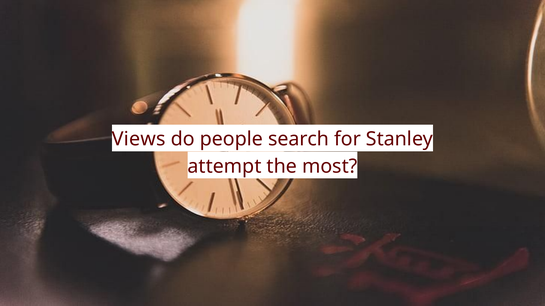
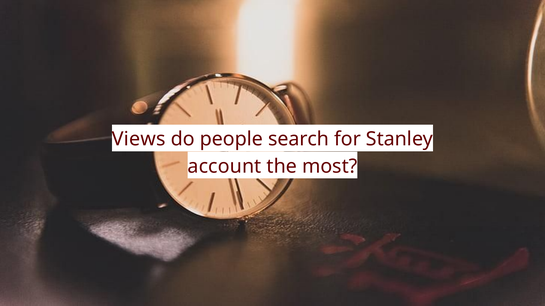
attempt: attempt -> account
